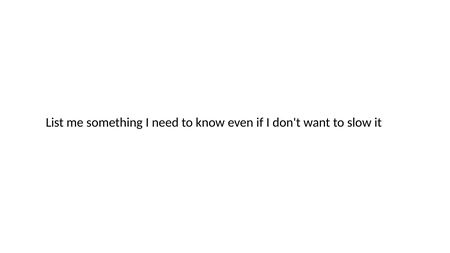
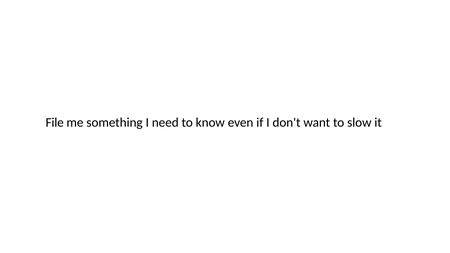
List: List -> File
